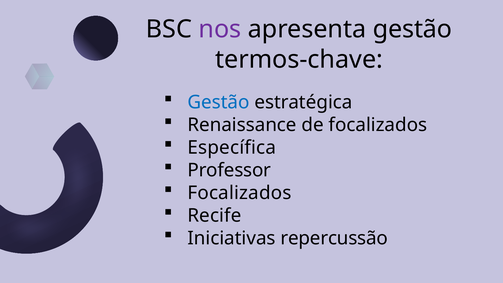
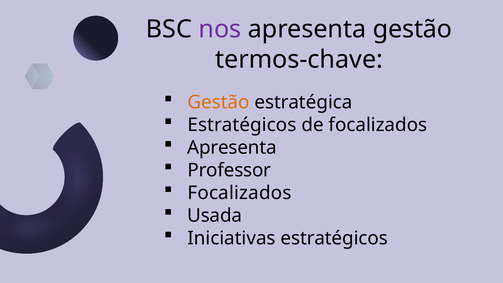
Gestão at (219, 102) colour: blue -> orange
Renaissance at (242, 125): Renaissance -> Estratégicos
Específica at (232, 148): Específica -> Apresenta
Recife: Recife -> Usada
Iniciativas repercussão: repercussão -> estratégicos
